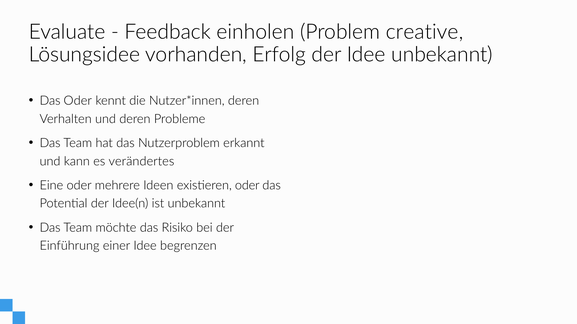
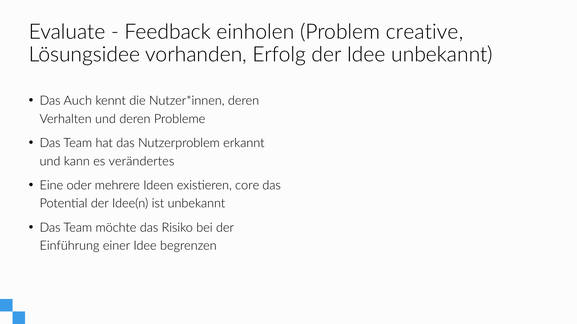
Das Oder: Oder -> Auch
existieren oder: oder -> core
